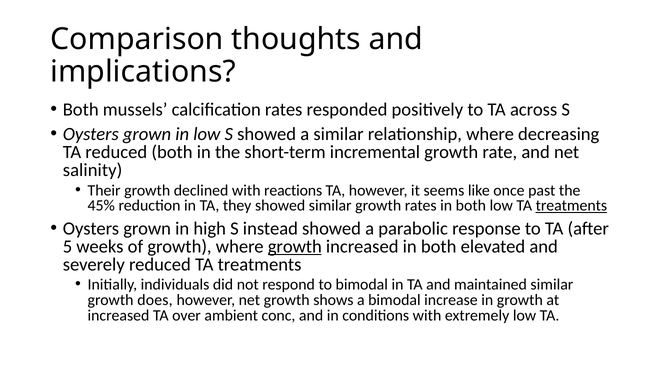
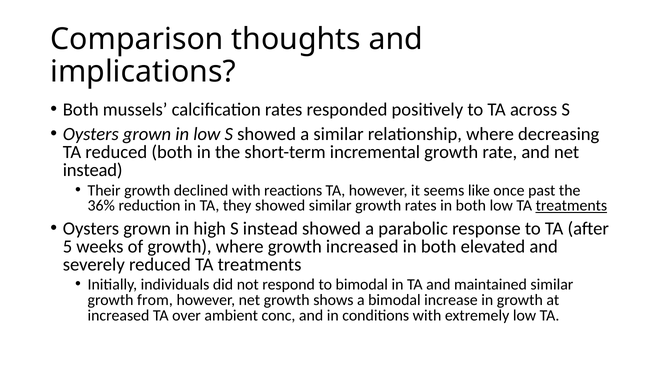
salinity at (93, 170): salinity -> instead
45%: 45% -> 36%
growth at (295, 246) underline: present -> none
does: does -> from
